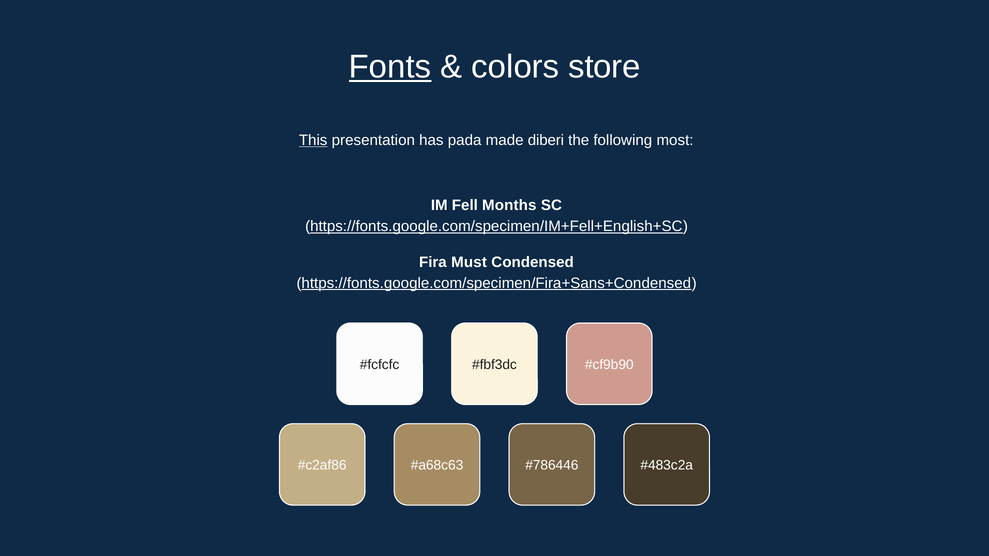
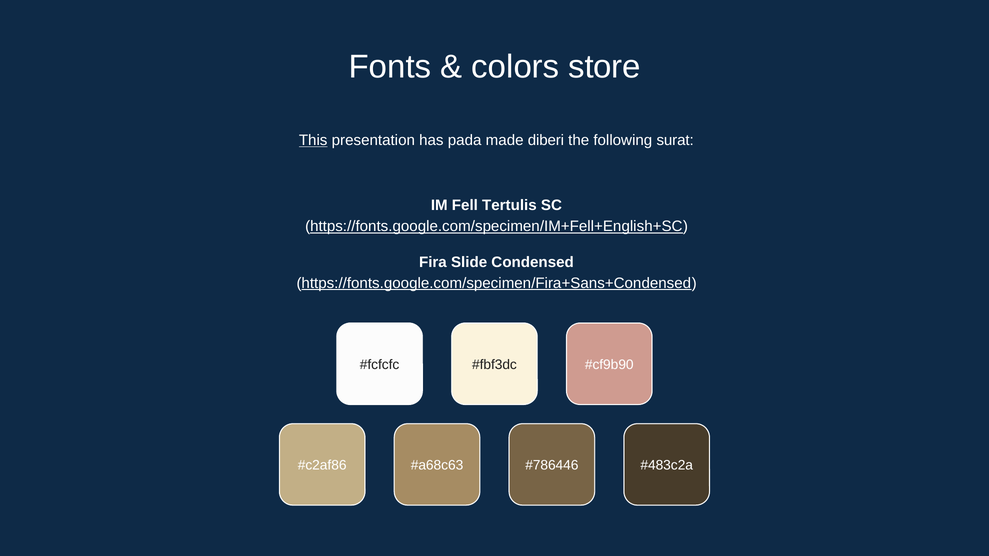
Fonts underline: present -> none
most: most -> surat
Months: Months -> Tertulis
Must: Must -> Slide
